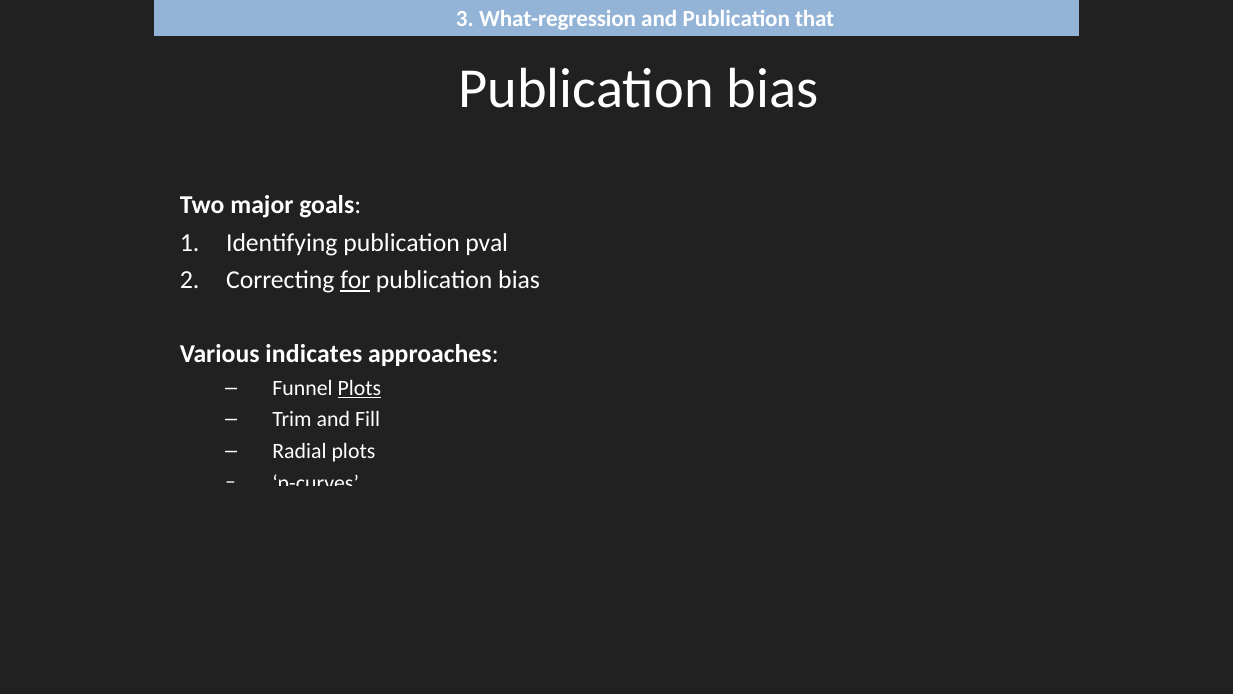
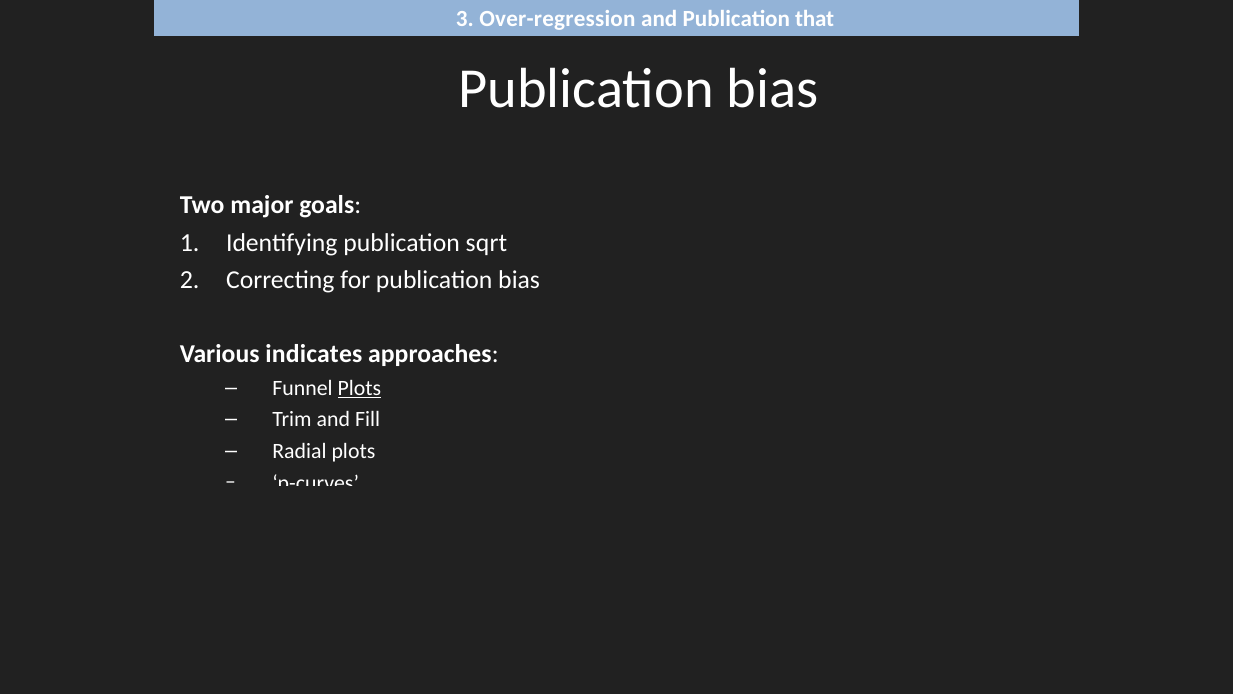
What-regression: What-regression -> Over-regression
pval: pval -> sqrt
for underline: present -> none
